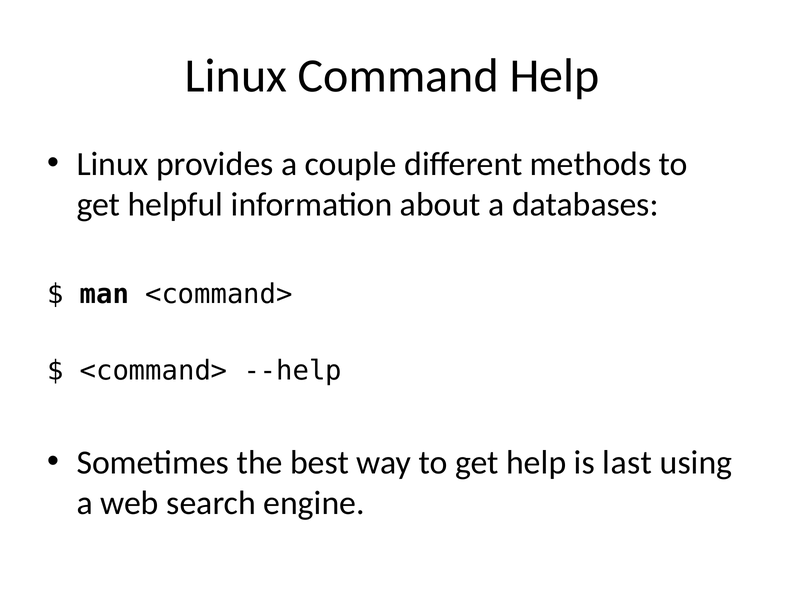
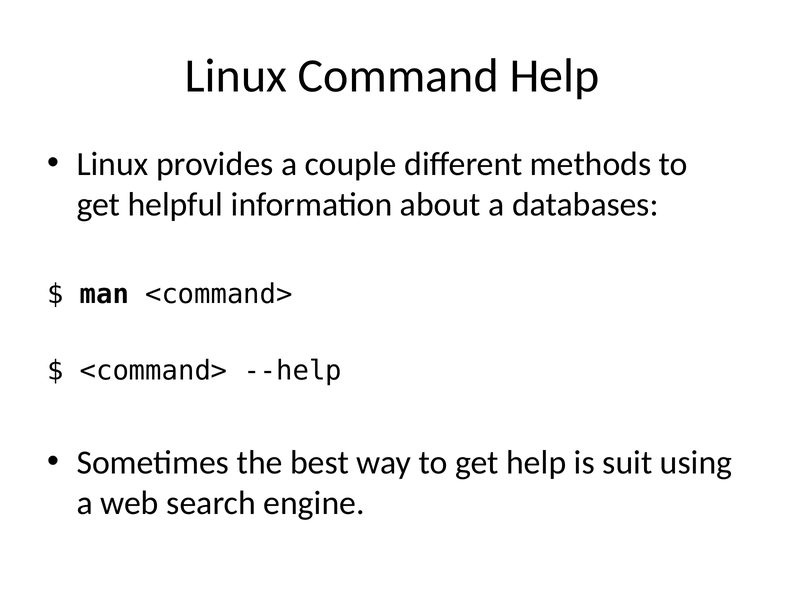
last: last -> suit
